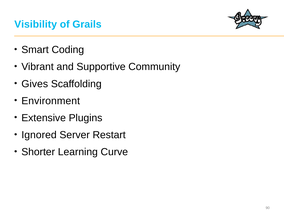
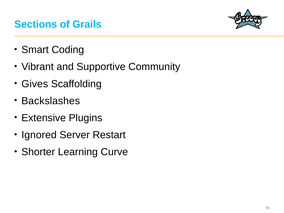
Visibility: Visibility -> Sections
Environment: Environment -> Backslashes
